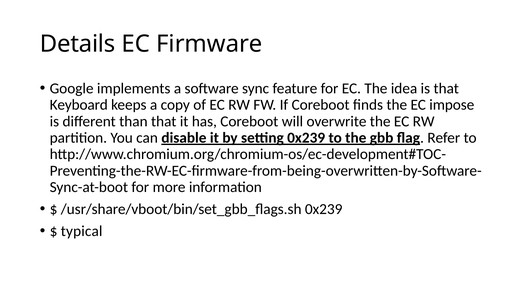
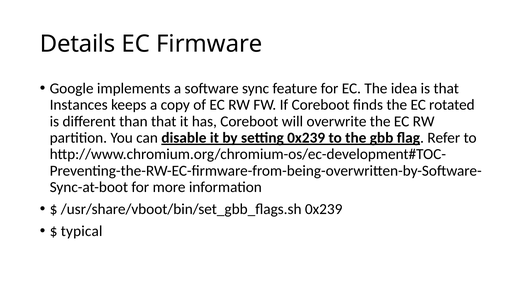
Keyboard: Keyboard -> Instances
impose: impose -> rotated
